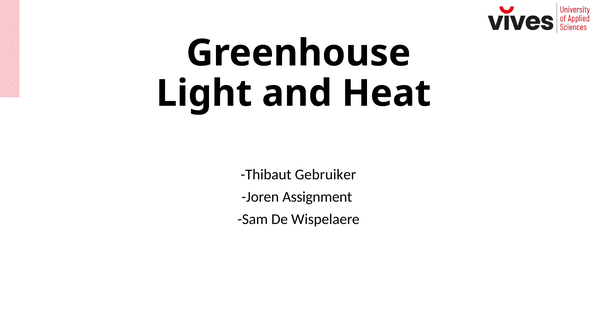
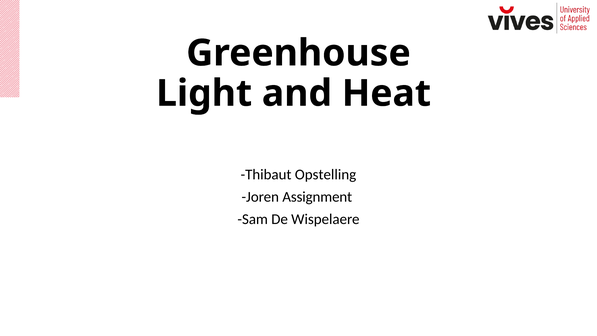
Gebruiker: Gebruiker -> Opstelling
